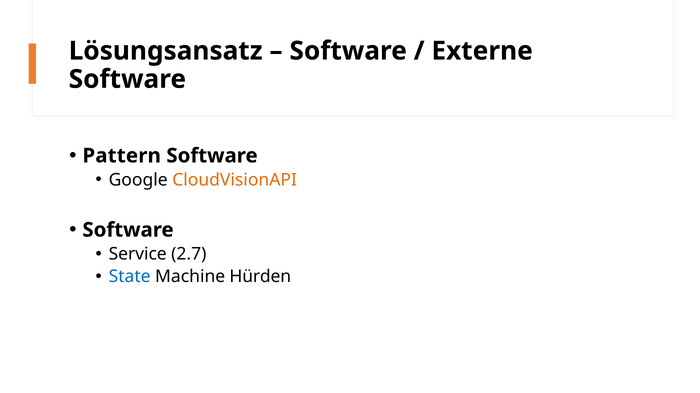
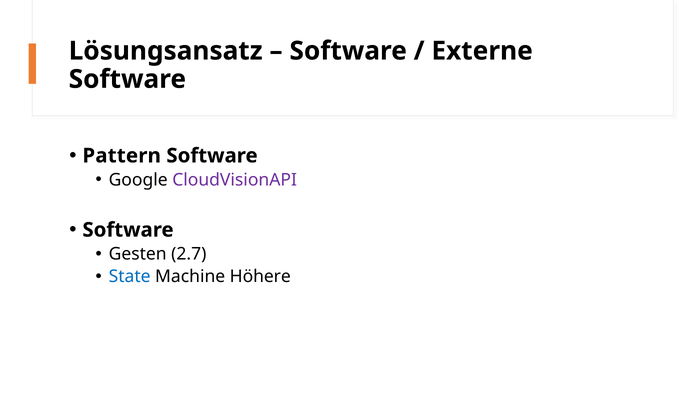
CloudVisionAPI colour: orange -> purple
Service: Service -> Gesten
Hürden: Hürden -> Höhere
